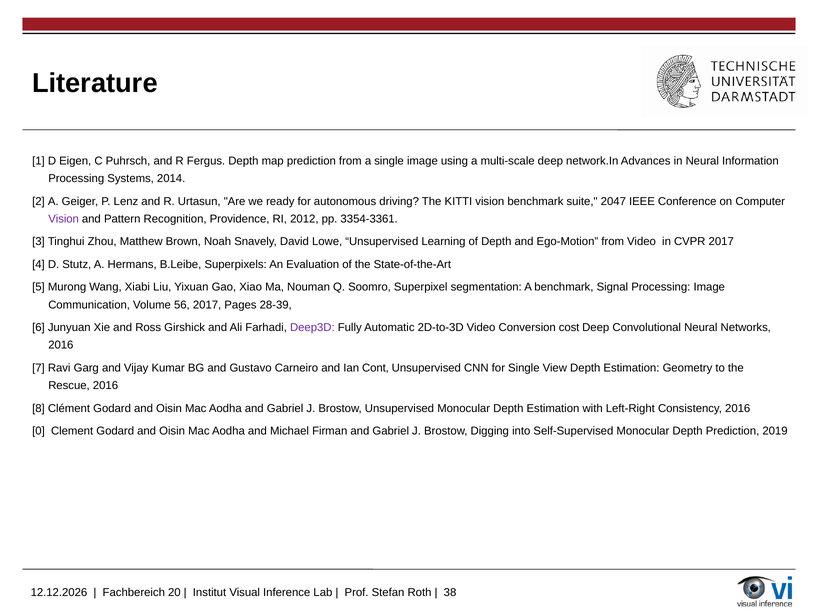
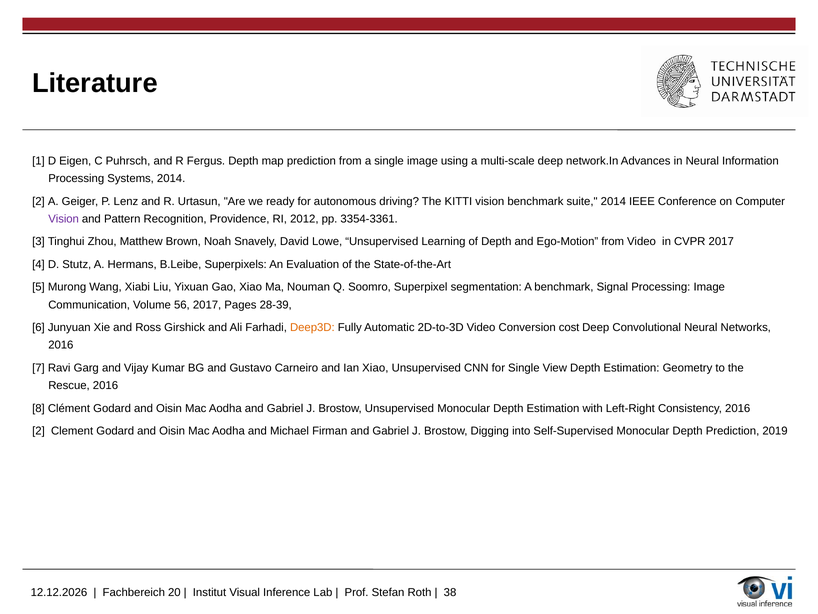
suite 2047: 2047 -> 2014
Deep3D colour: purple -> orange
Ian Cont: Cont -> Xiao
0 at (38, 431): 0 -> 2
